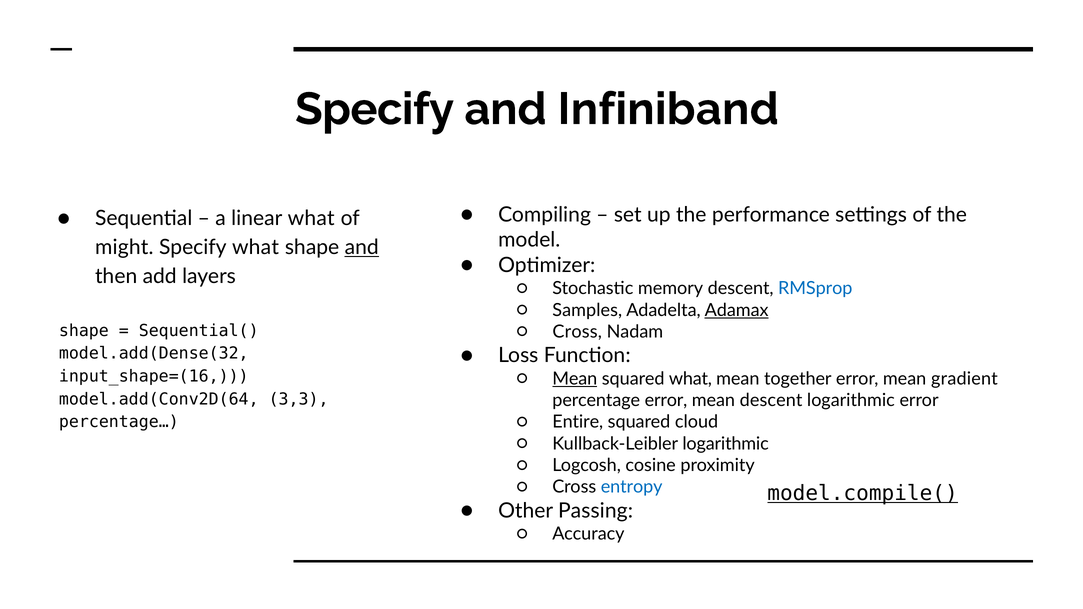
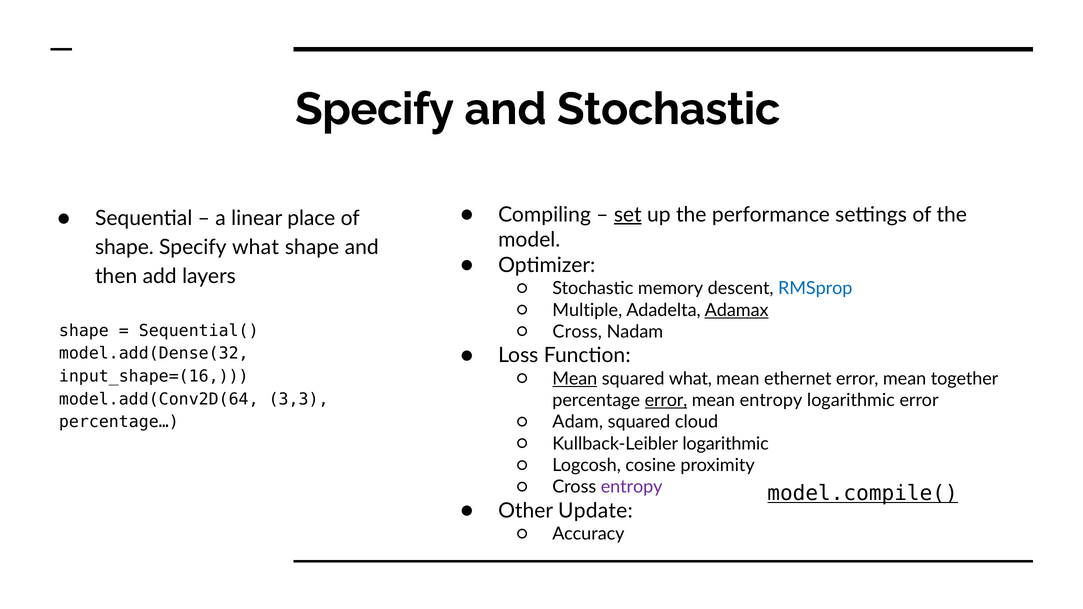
and Infiniband: Infiniband -> Stochastic
set underline: none -> present
linear what: what -> place
might at (124, 248): might -> shape
and at (362, 248) underline: present -> none
Samples: Samples -> Multiple
together: together -> ethernet
gradient: gradient -> together
error at (666, 401) underline: none -> present
mean descent: descent -> entropy
Entire: Entire -> Adam
entropy at (632, 487) colour: blue -> purple
Passing: Passing -> Update
